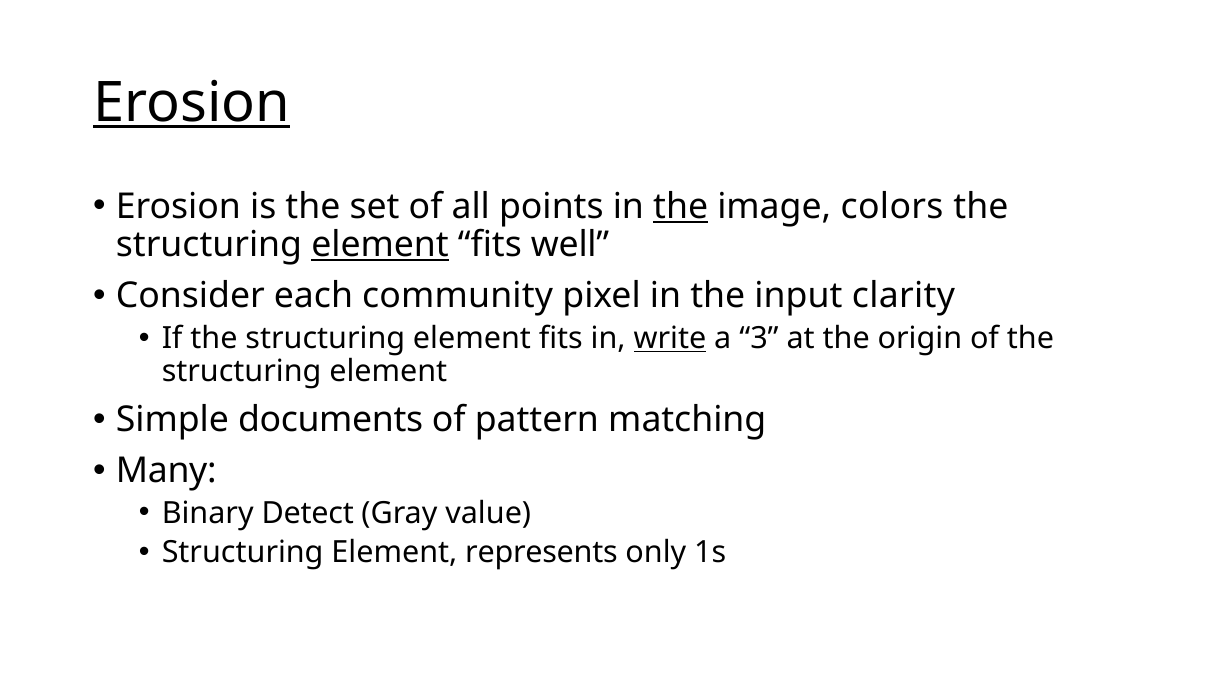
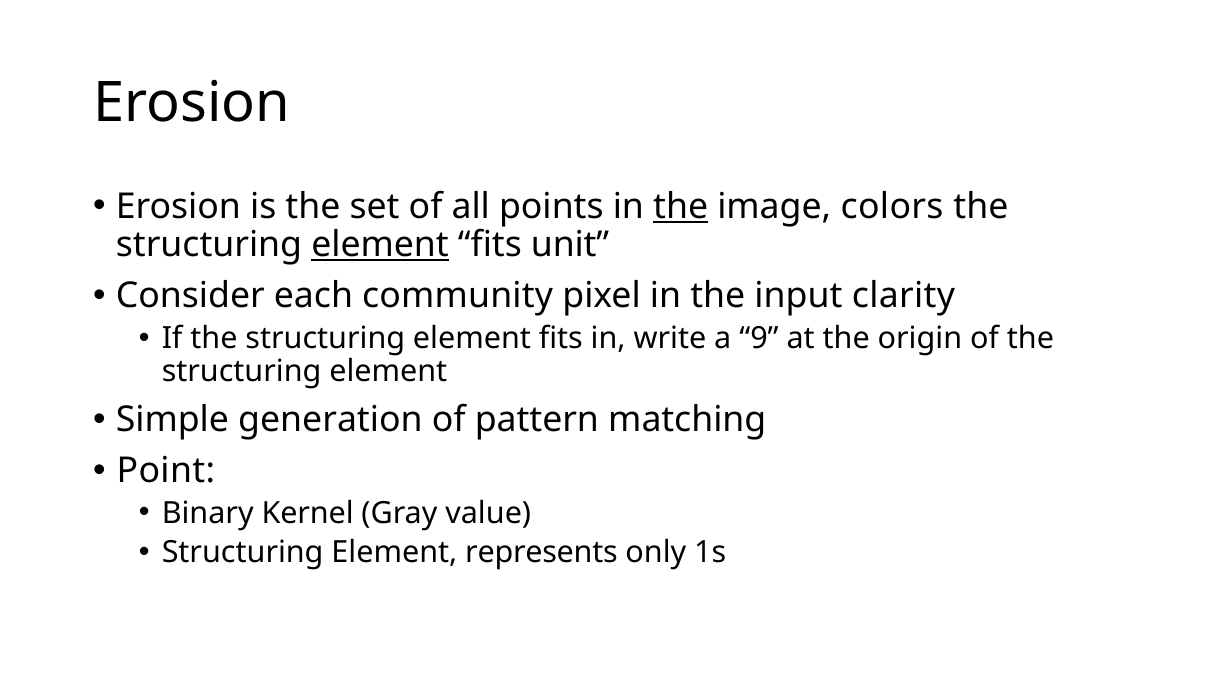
Erosion at (191, 103) underline: present -> none
well: well -> unit
write underline: present -> none
3: 3 -> 9
documents: documents -> generation
Many: Many -> Point
Detect: Detect -> Kernel
